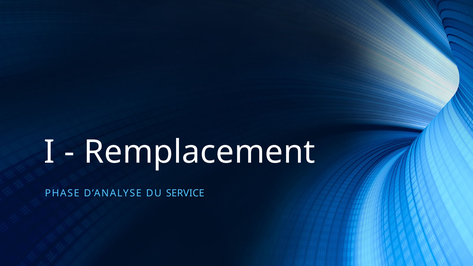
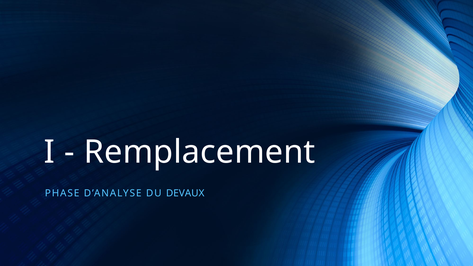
SERVICE: SERVICE -> DEVAUX
